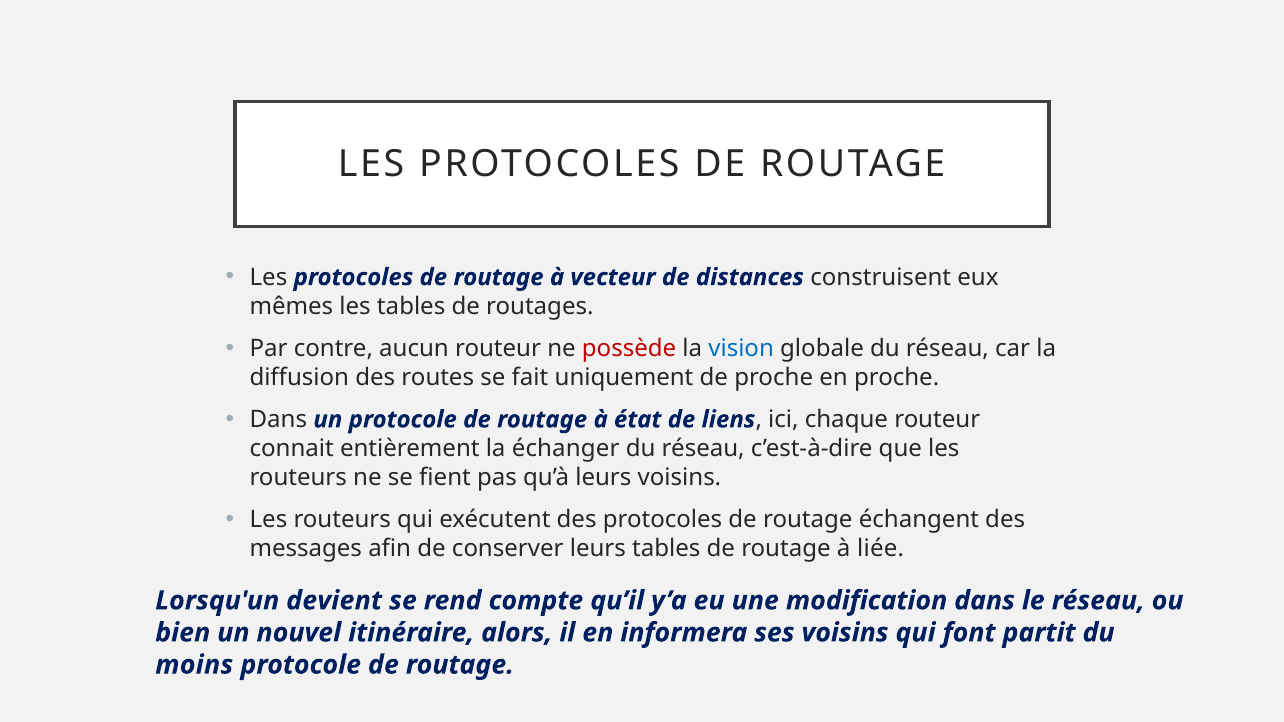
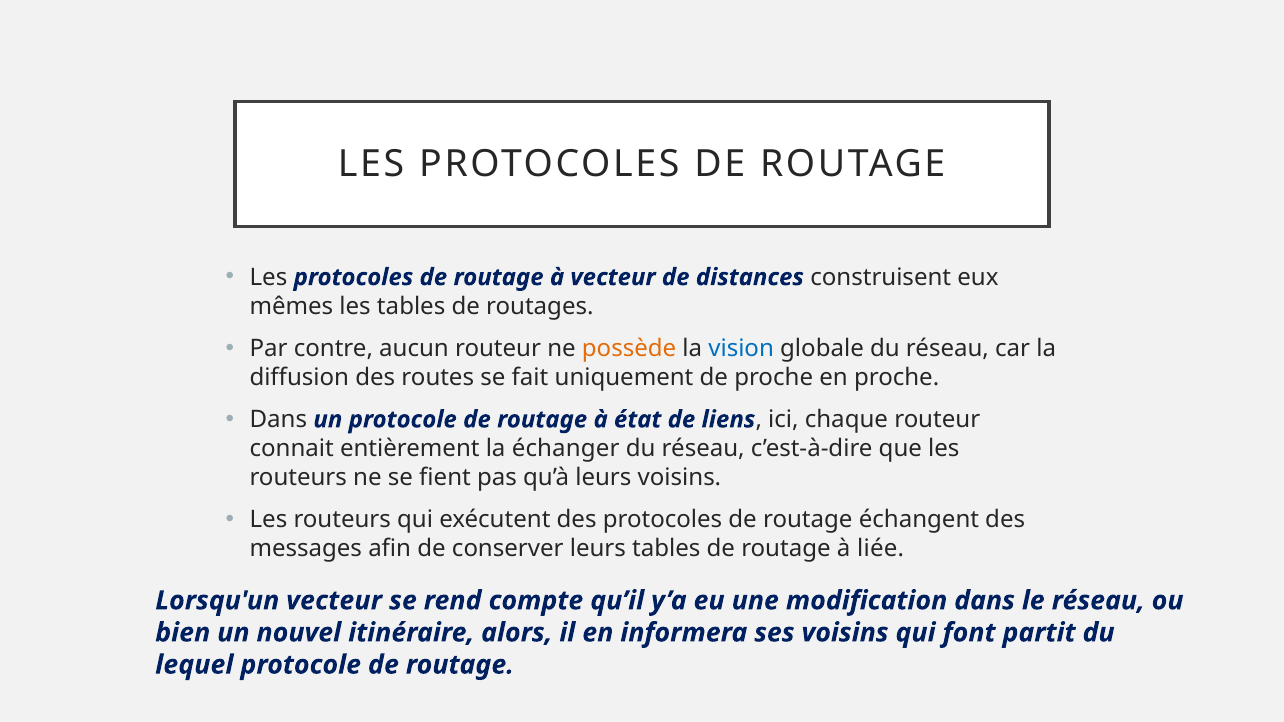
possède colour: red -> orange
Lorsqu'un devient: devient -> vecteur
moins: moins -> lequel
